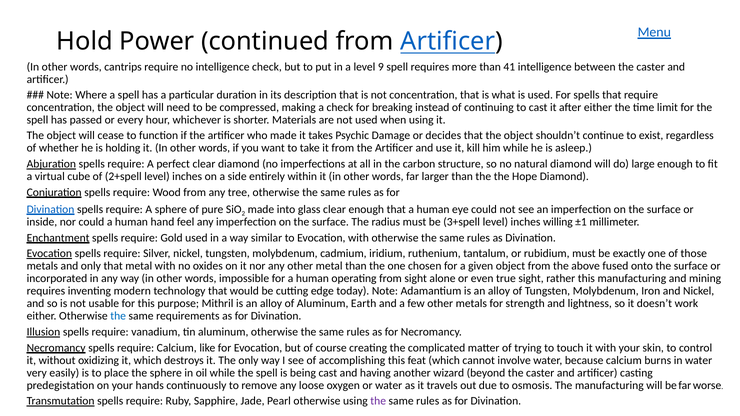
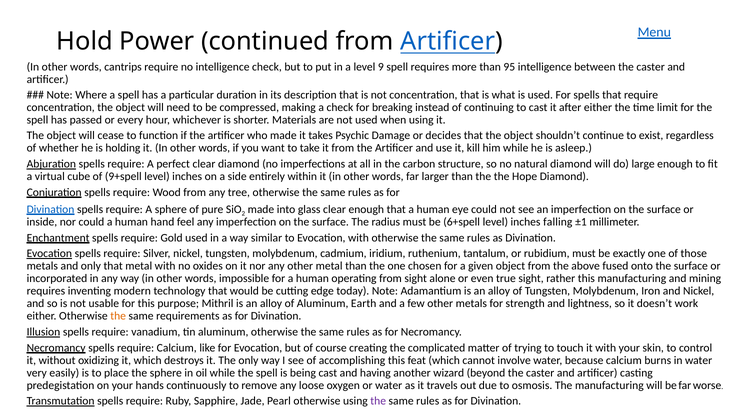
41: 41 -> 95
2+spell: 2+spell -> 9+spell
3+spell: 3+spell -> 6+spell
willing: willing -> falling
the at (118, 316) colour: blue -> orange
